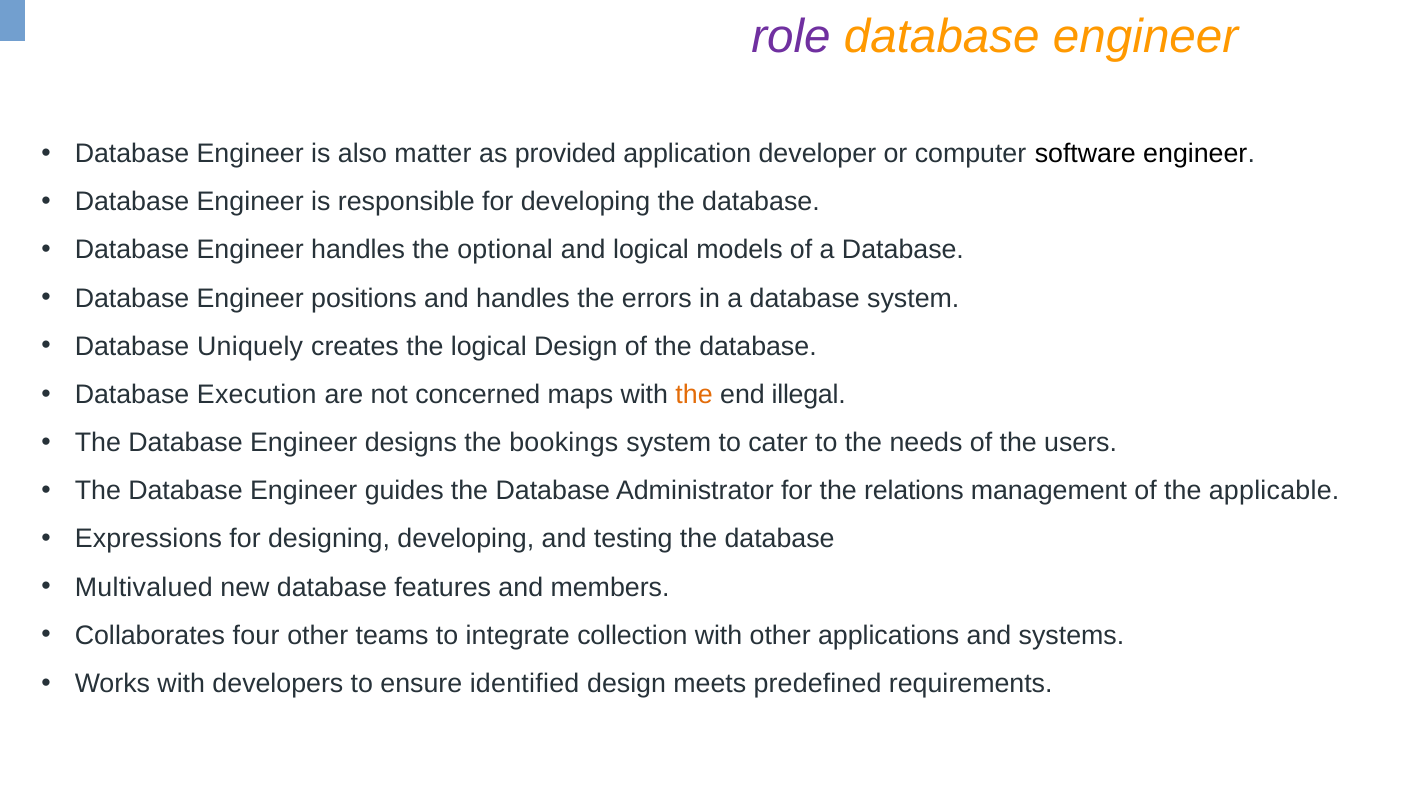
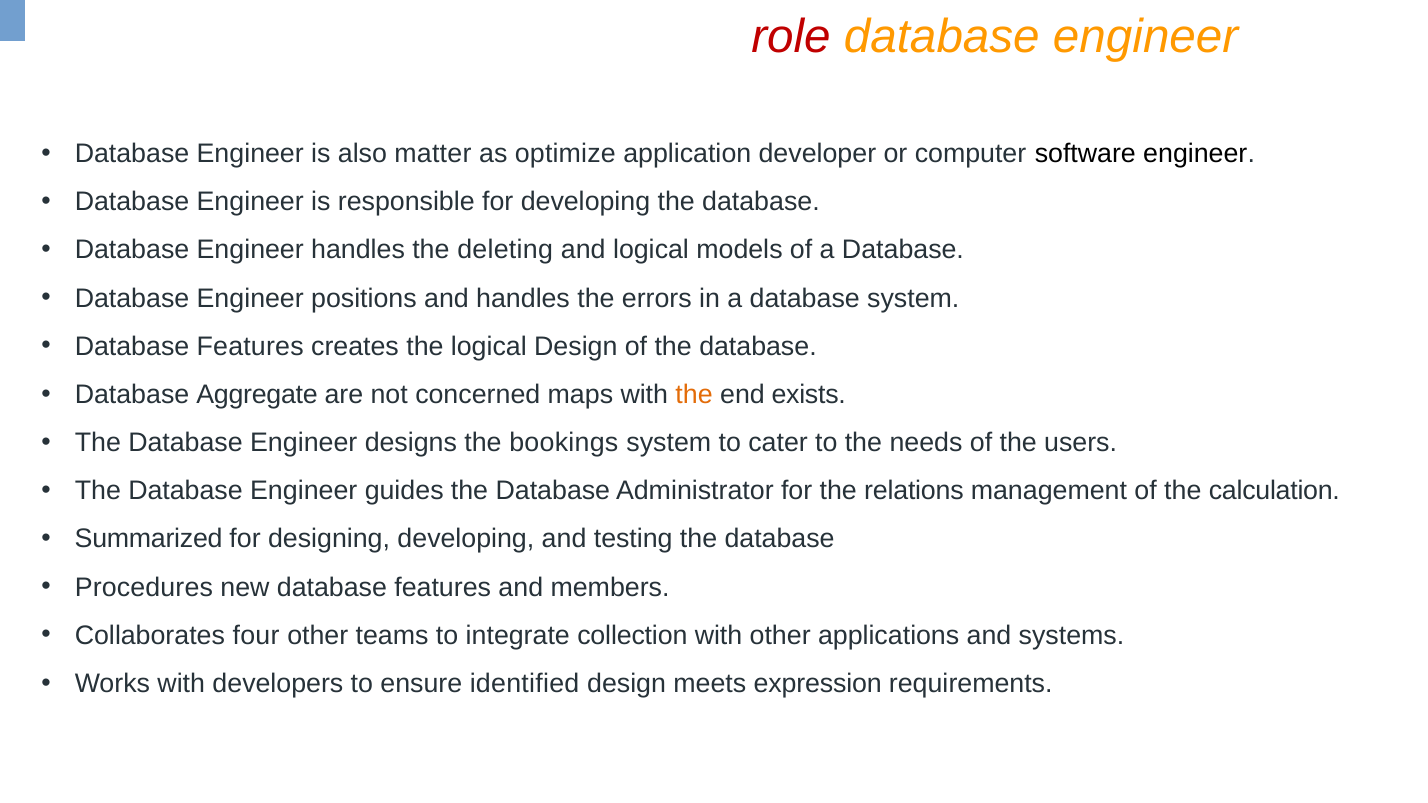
role colour: purple -> red
provided: provided -> optimize
optional: optional -> deleting
Uniquely at (250, 347): Uniquely -> Features
Execution: Execution -> Aggregate
illegal: illegal -> exists
applicable: applicable -> calculation
Expressions: Expressions -> Summarized
Multivalued: Multivalued -> Procedures
predefined: predefined -> expression
